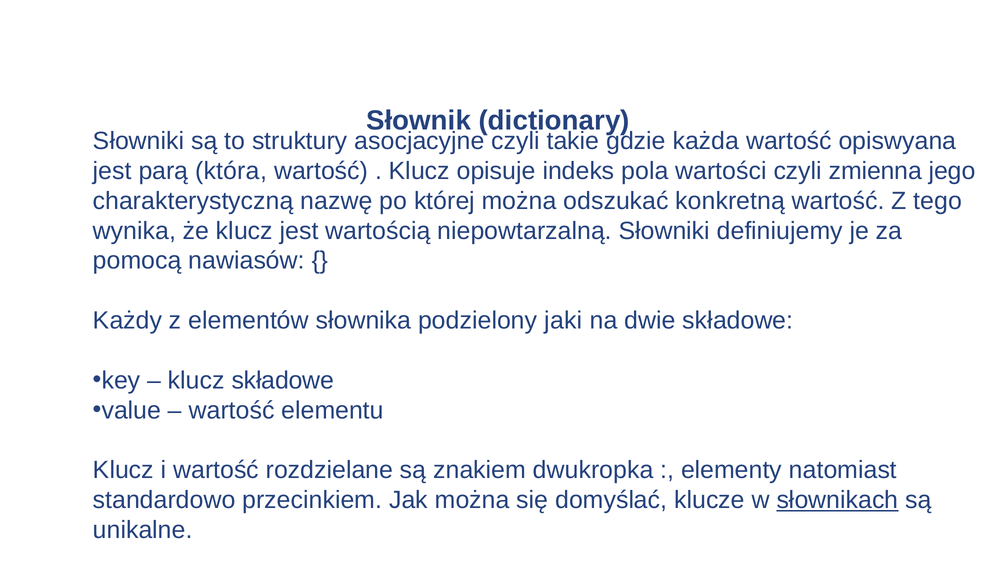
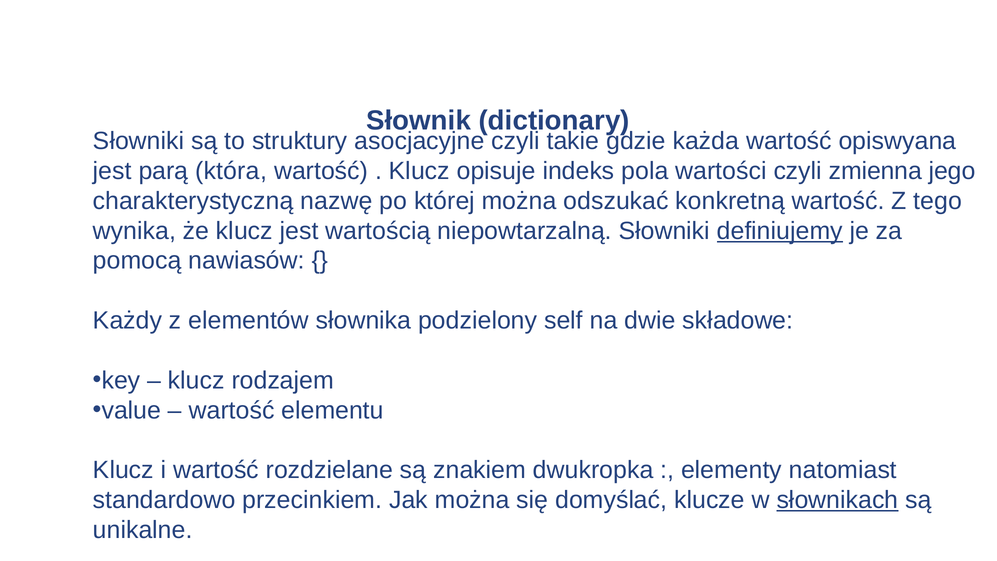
definiujemy underline: none -> present
jaki: jaki -> self
klucz składowe: składowe -> rodzajem
